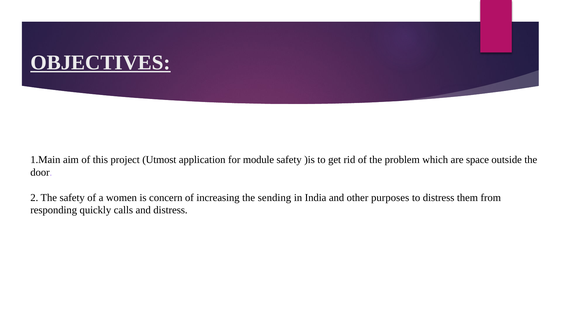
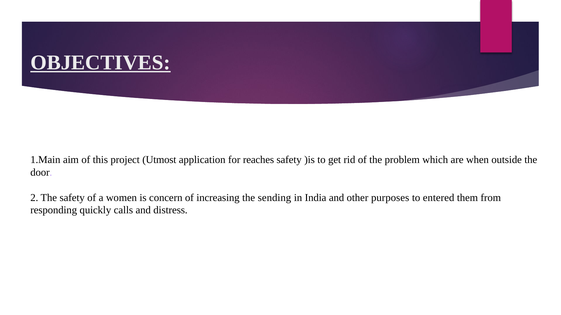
module: module -> reaches
space: space -> when
to distress: distress -> entered
